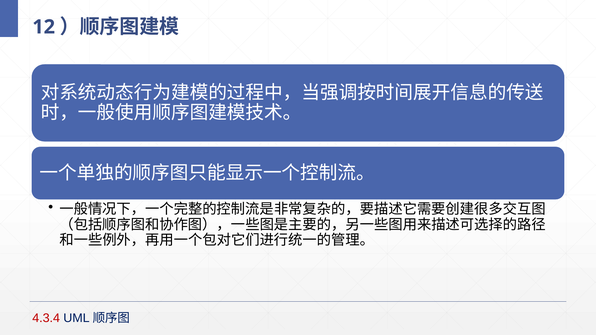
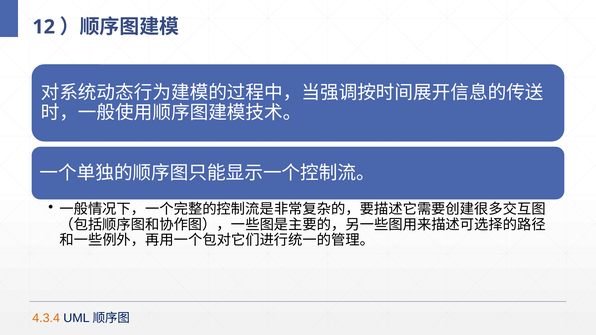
4.3.4 colour: red -> orange
